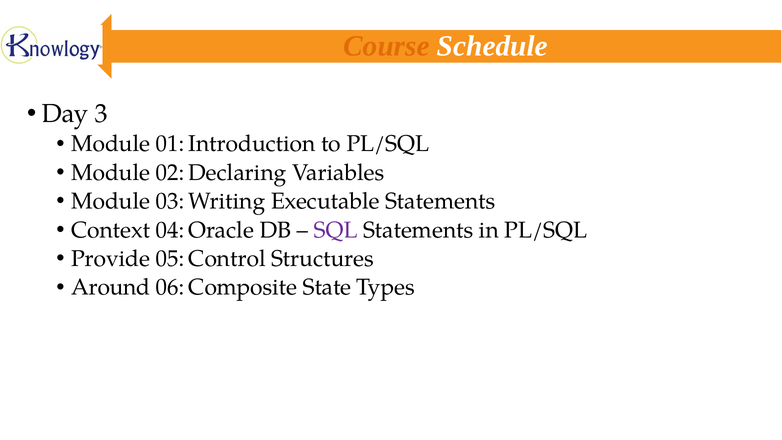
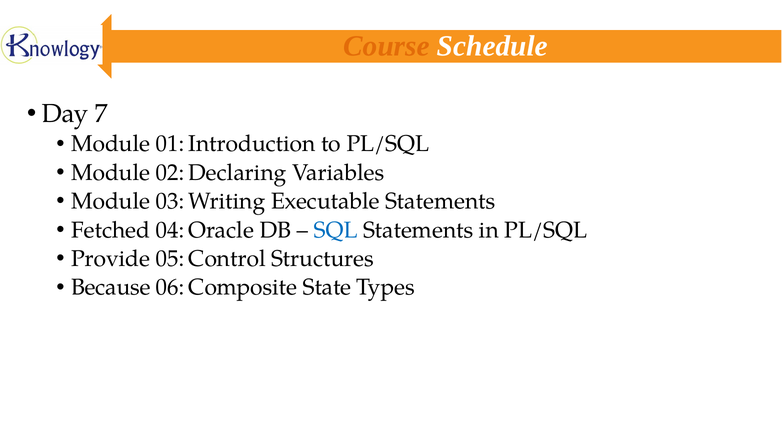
3: 3 -> 7
Context: Context -> Fetched
SQL colour: purple -> blue
Around: Around -> Because
